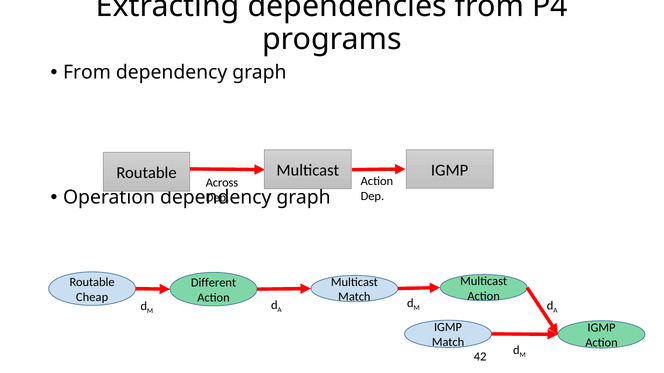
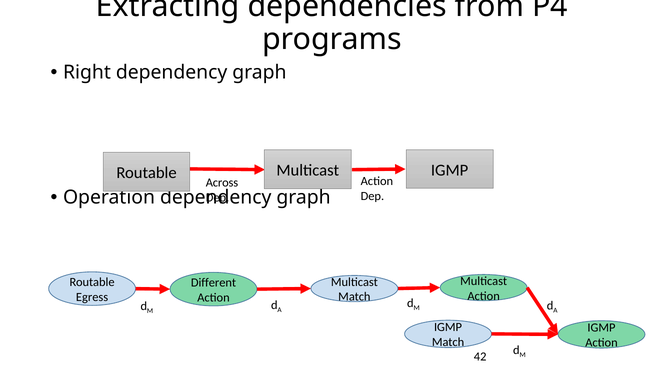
From at (87, 73): From -> Right
Cheap: Cheap -> Egress
